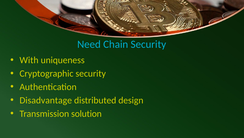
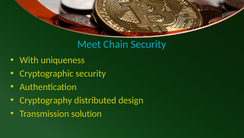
Need: Need -> Meet
Disadvantage: Disadvantage -> Cryptography
